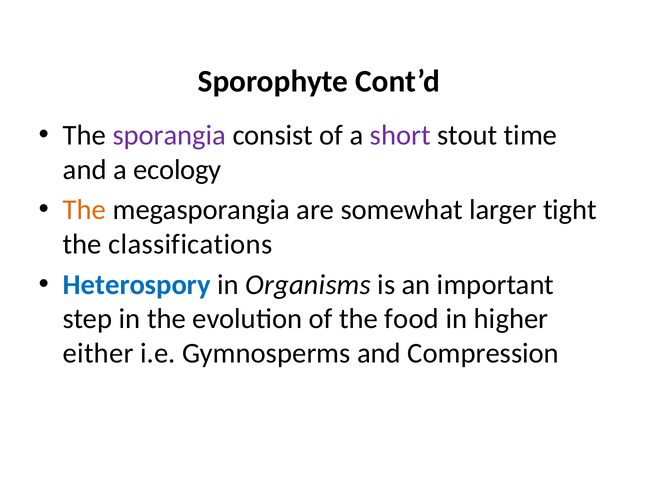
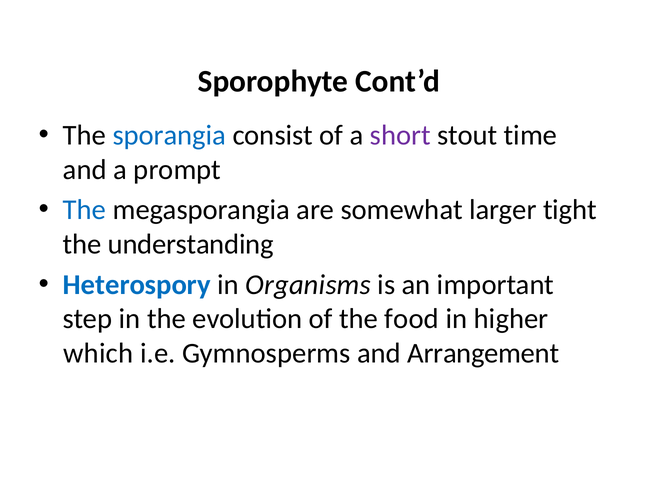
sporangia colour: purple -> blue
ecology: ecology -> prompt
The at (85, 210) colour: orange -> blue
classifications: classifications -> understanding
either: either -> which
Compression: Compression -> Arrangement
